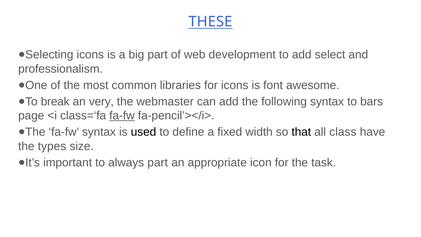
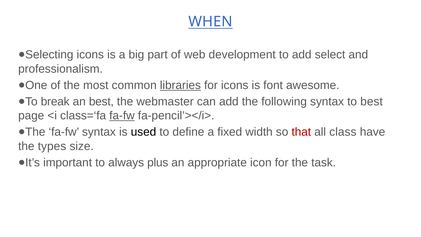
THESE: THESE -> WHEN
libraries underline: none -> present
an very: very -> best
to bars: bars -> best
that colour: black -> red
always part: part -> plus
